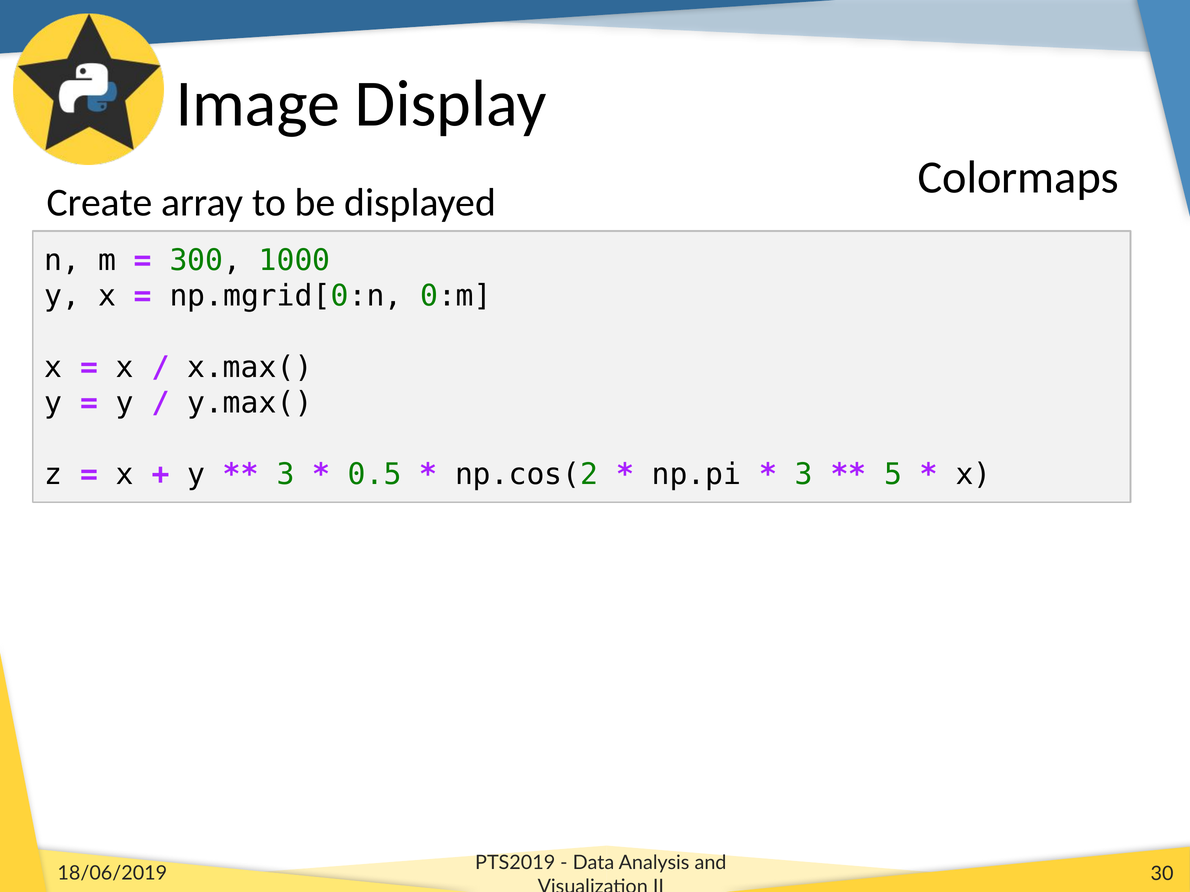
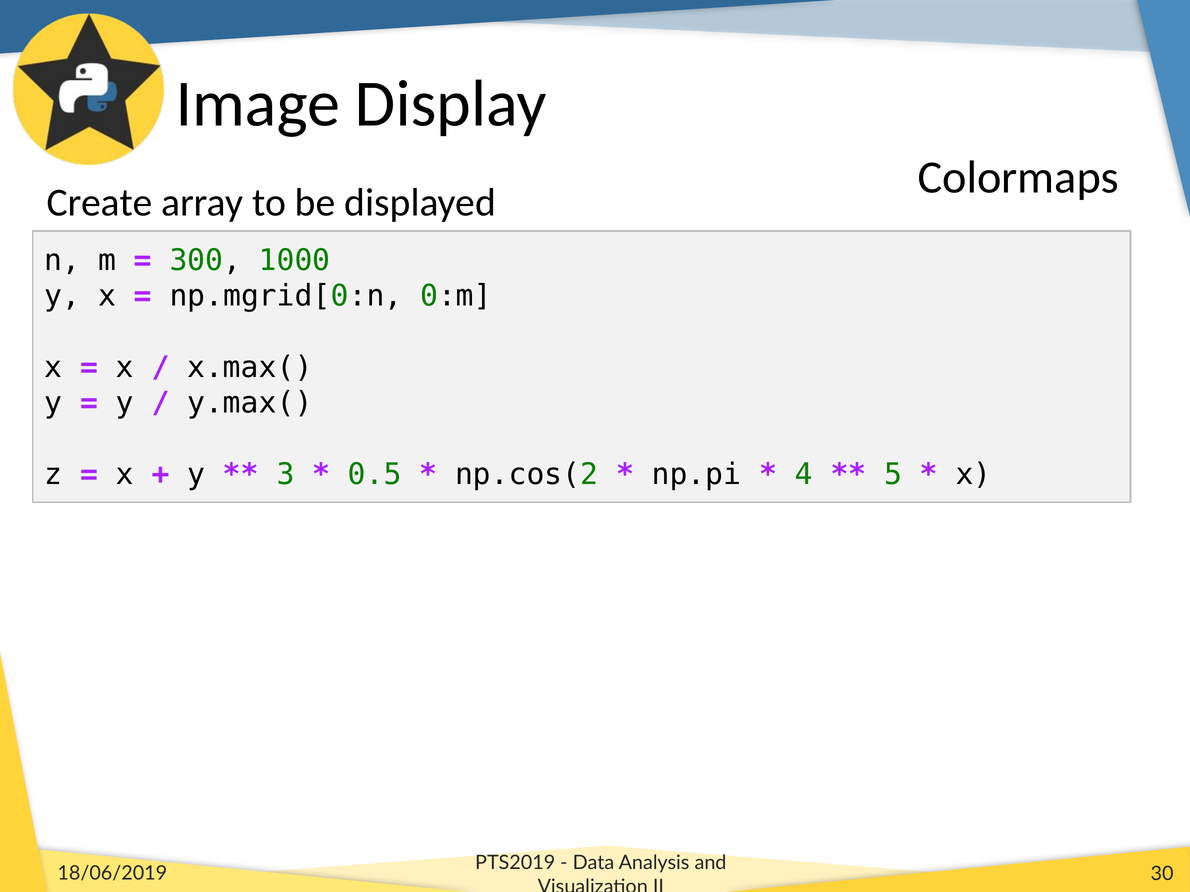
3 at (804, 475): 3 -> 4
